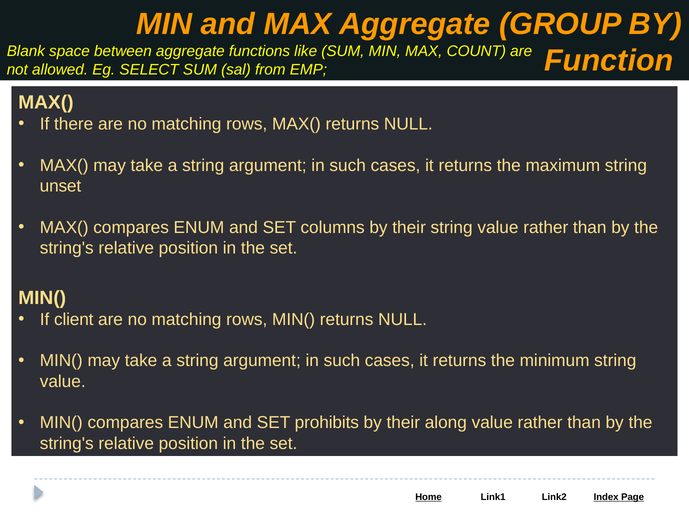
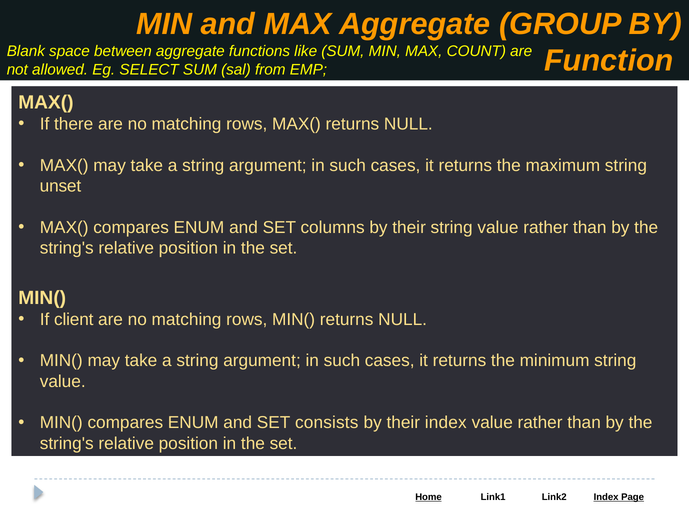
prohibits: prohibits -> consists
their along: along -> index
